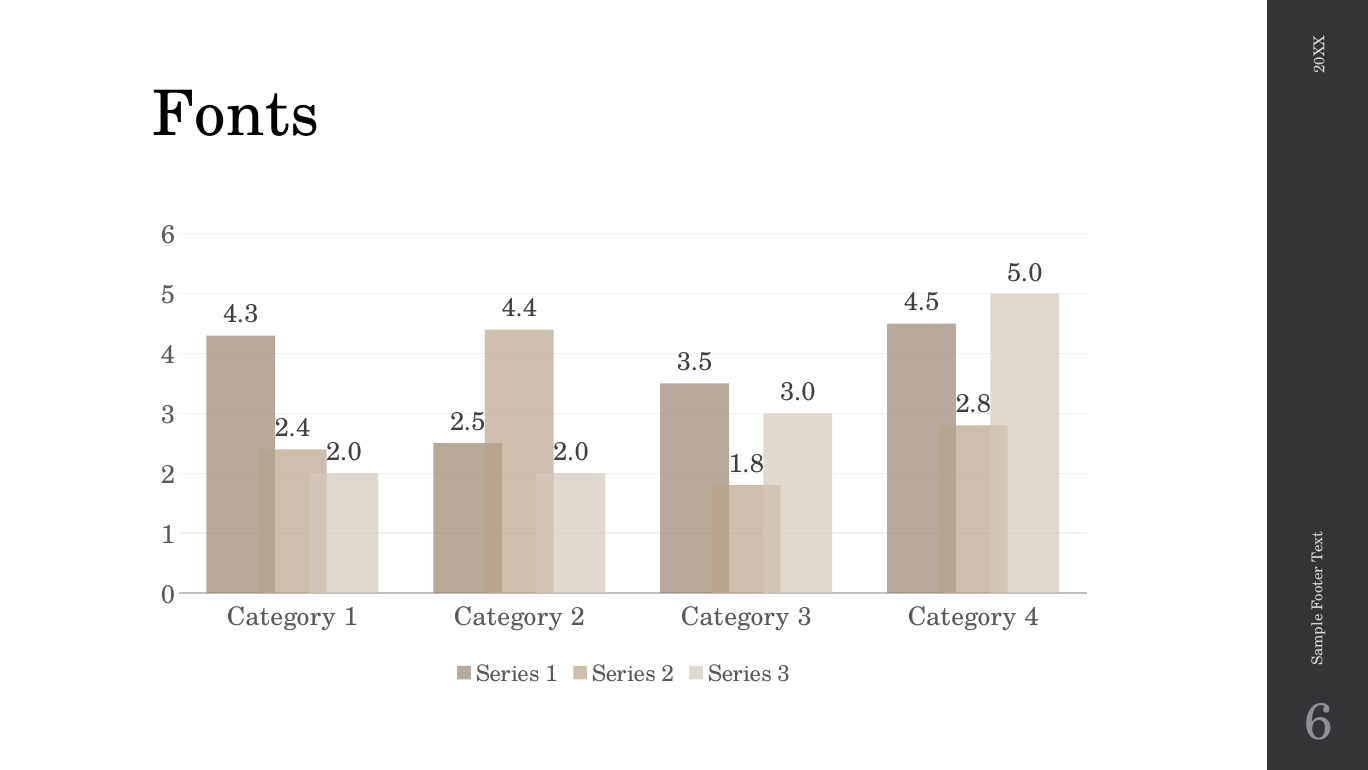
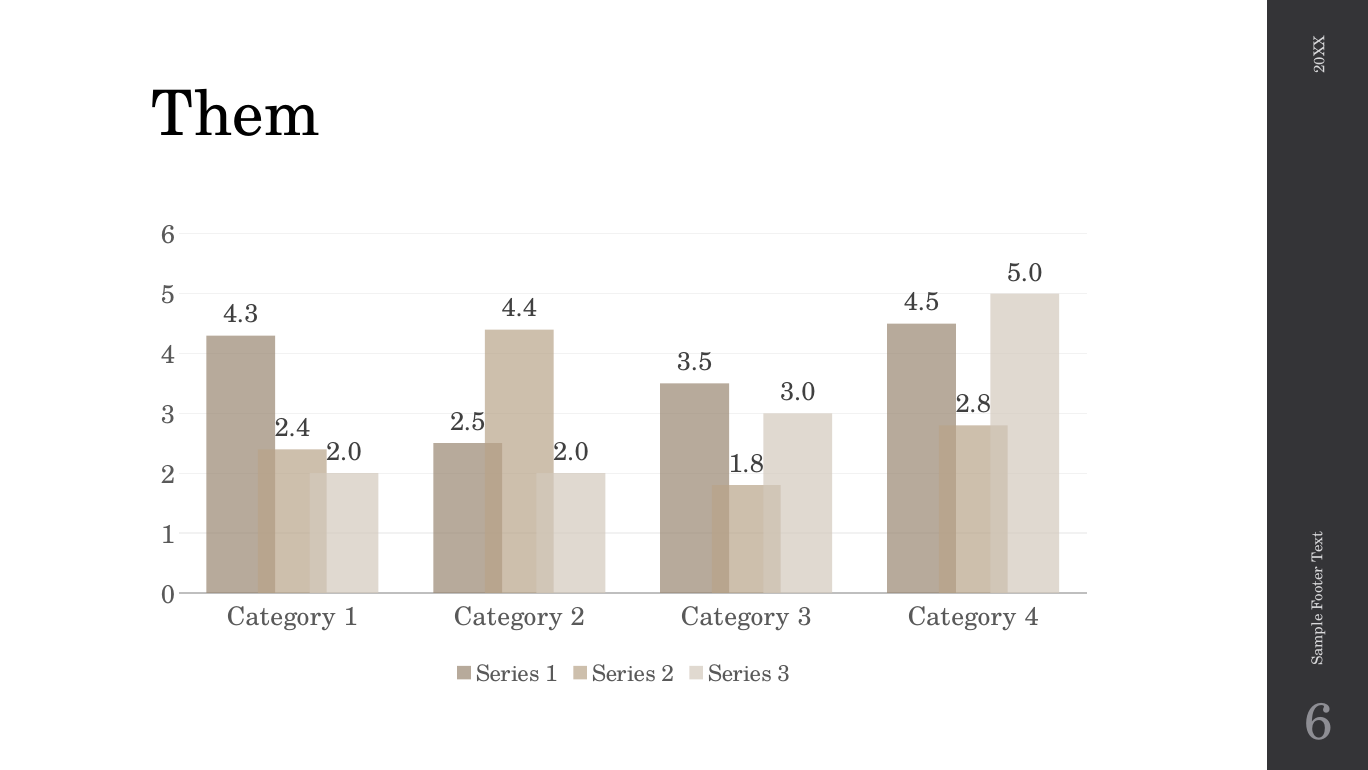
Fonts: Fonts -> Them
